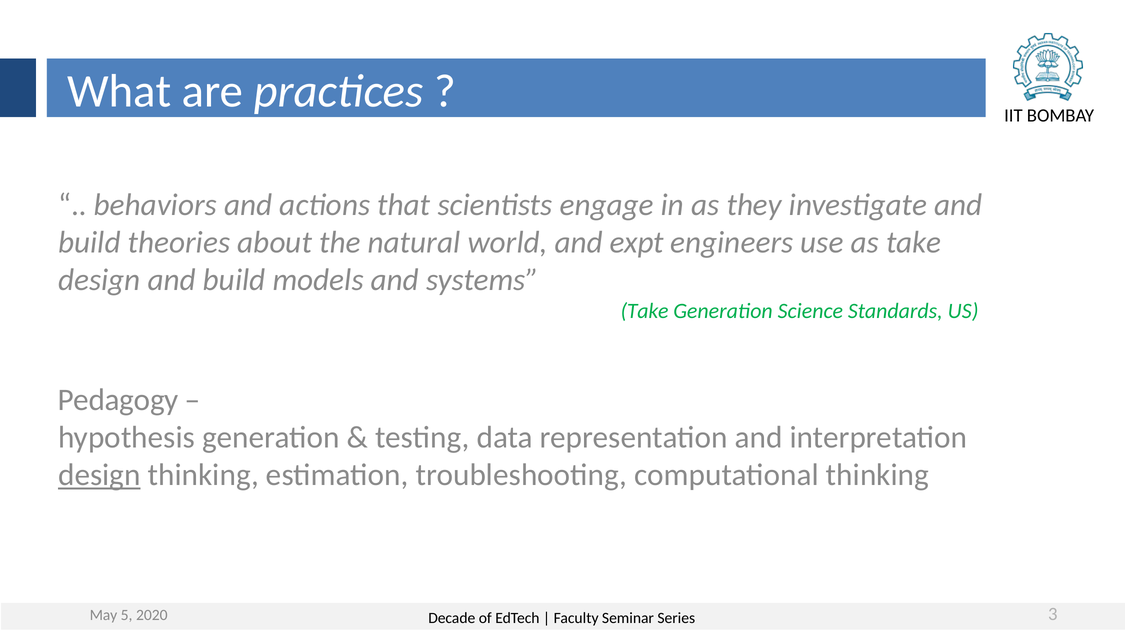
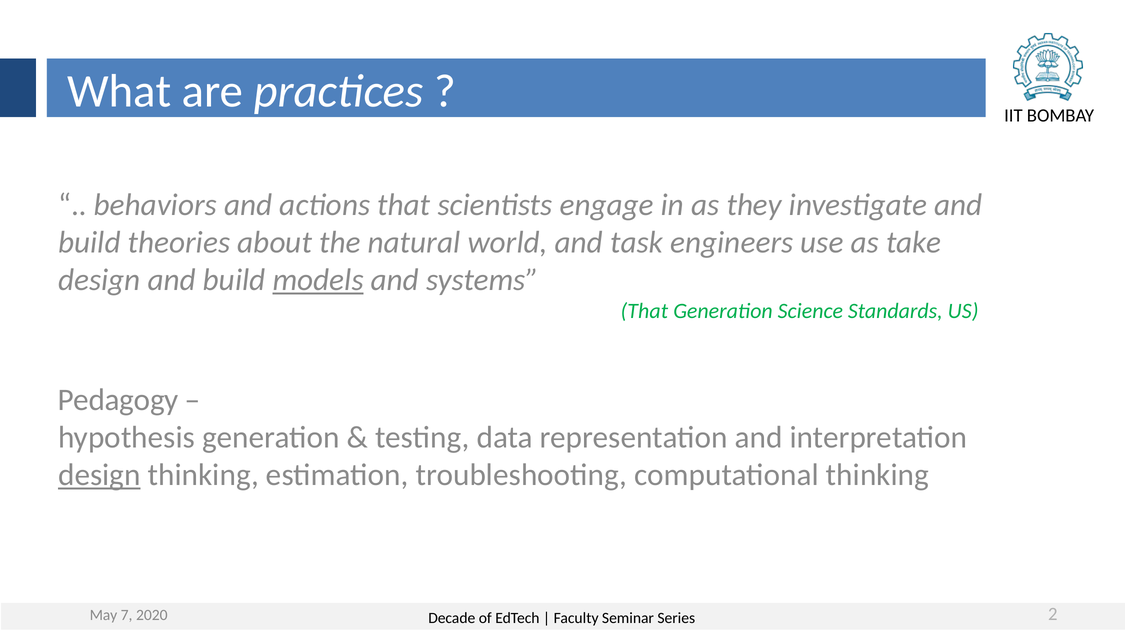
expt: expt -> task
models underline: none -> present
Take at (645, 311): Take -> That
5: 5 -> 7
3: 3 -> 2
